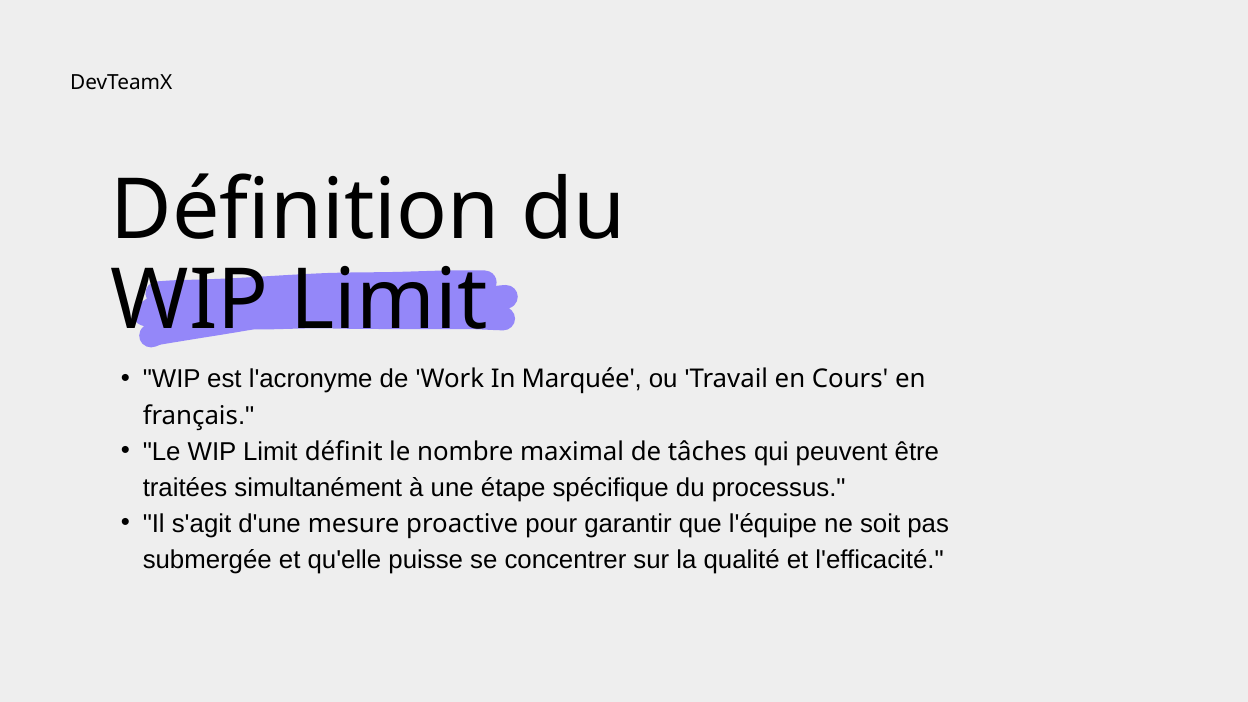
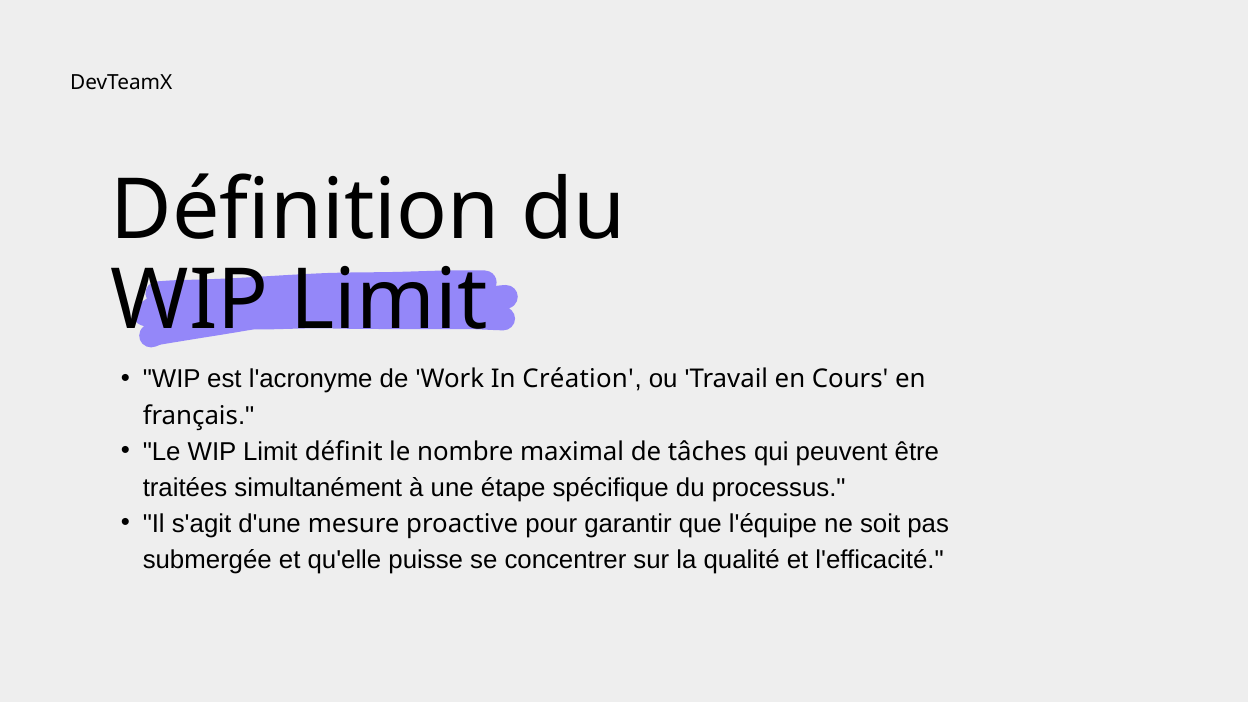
Marquée: Marquée -> Création
